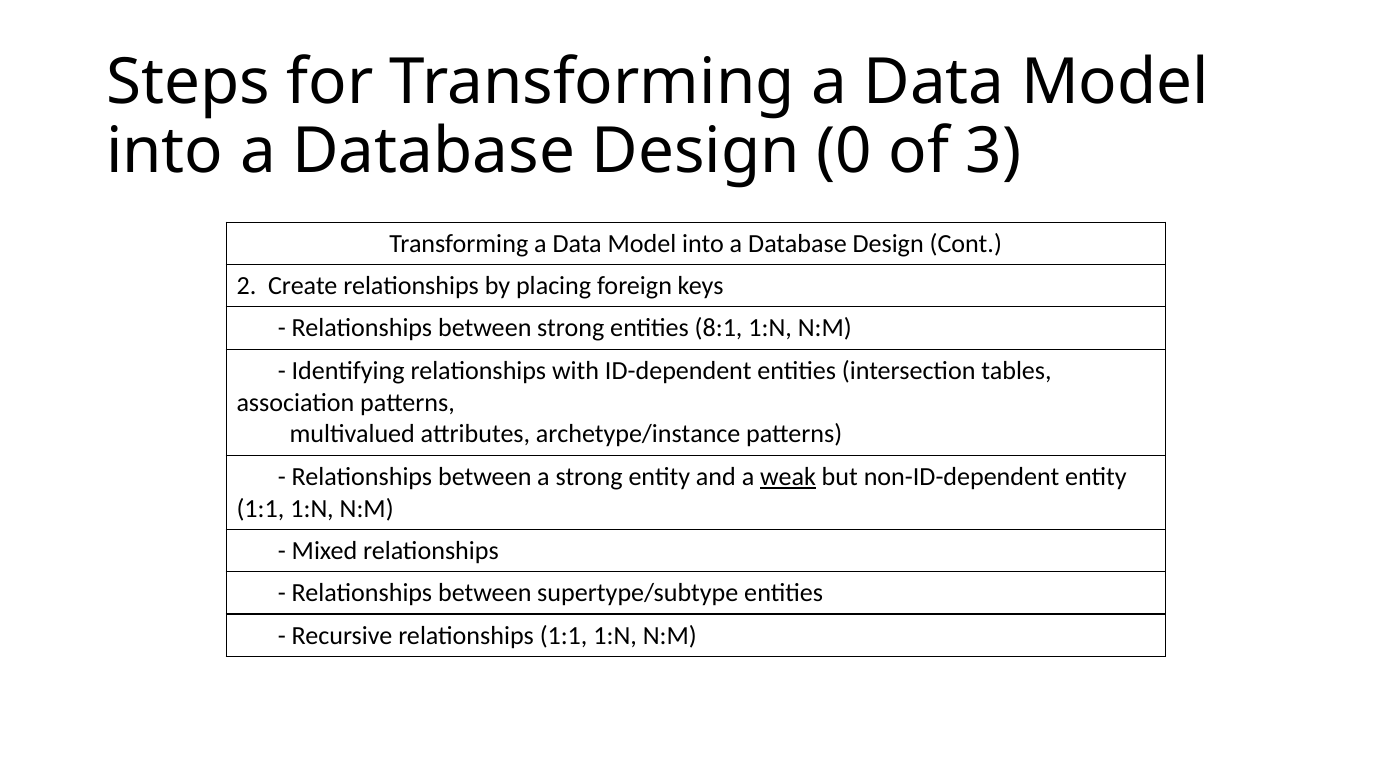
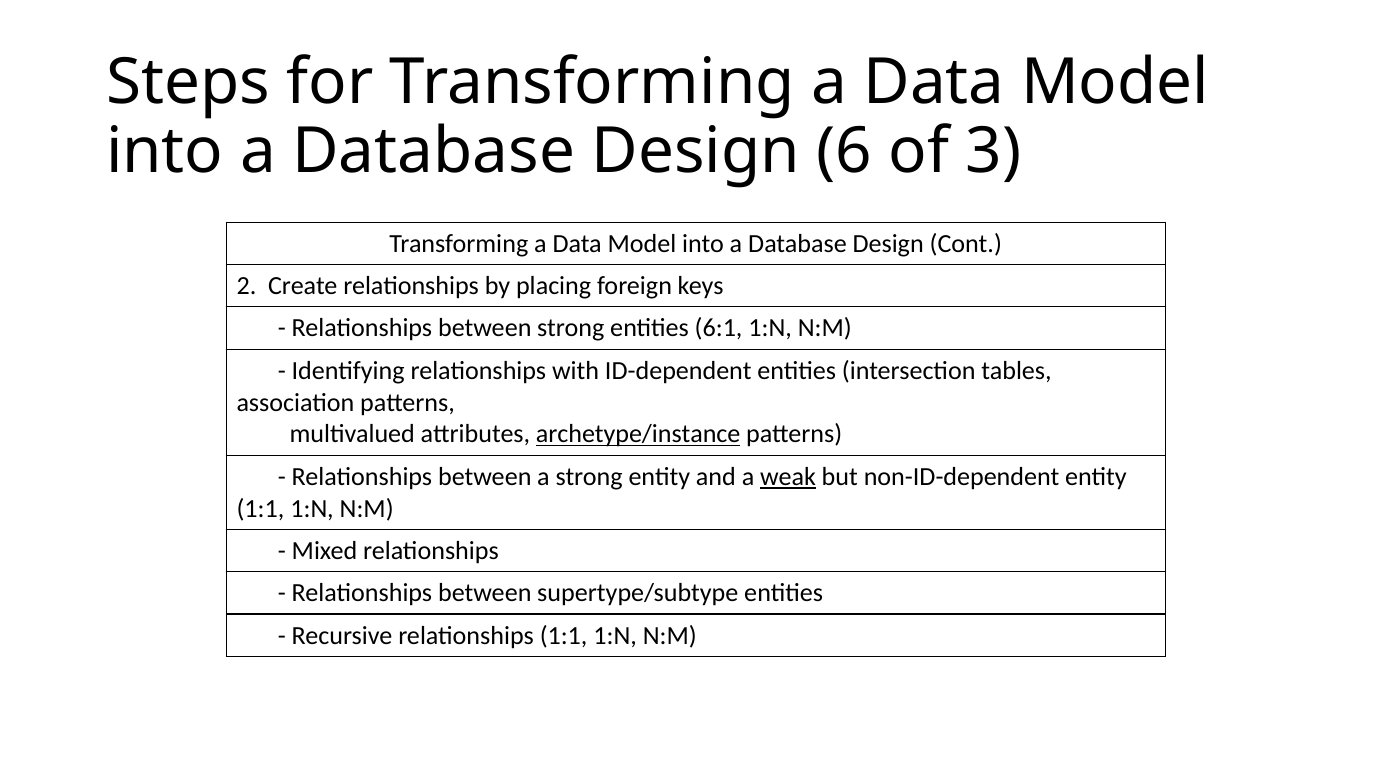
0: 0 -> 6
8:1: 8:1 -> 6:1
archetype/instance underline: none -> present
